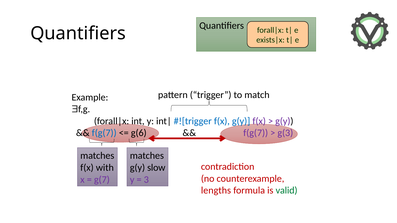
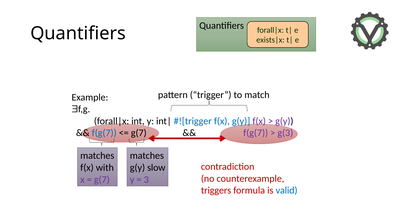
g(6 at (139, 133): g(6 -> g(7
lengths: lengths -> triggers
valid colour: green -> blue
